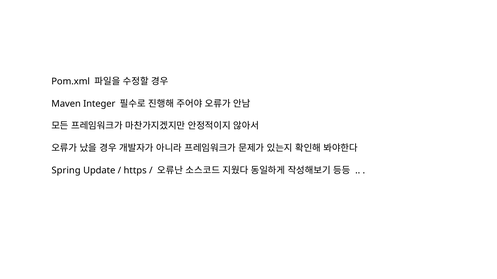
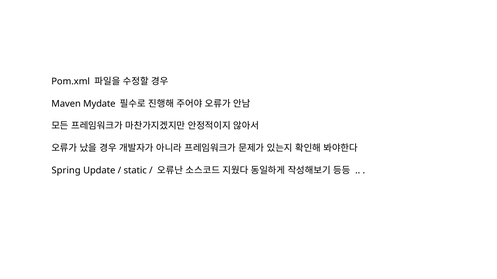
Integer: Integer -> Mydate
https: https -> static
